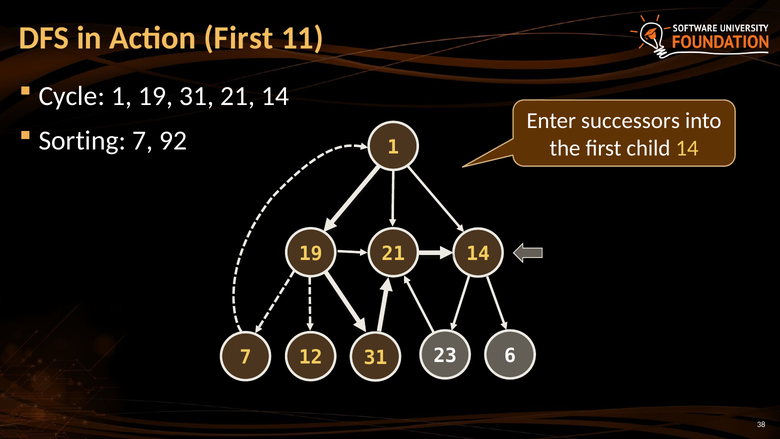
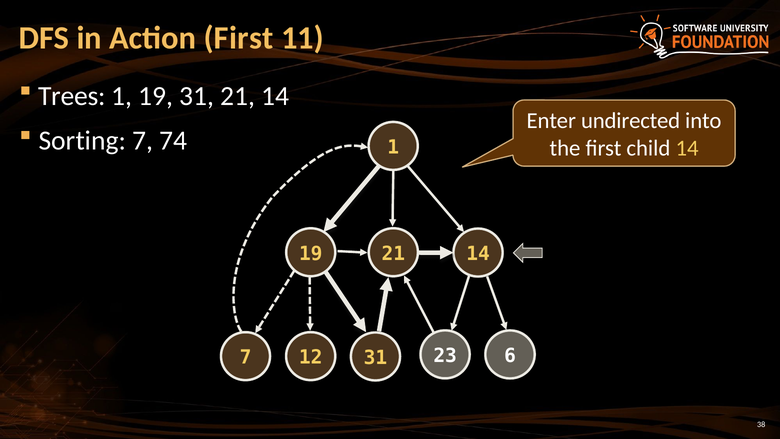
Cycle: Cycle -> Trees
successors: successors -> undirected
92: 92 -> 74
